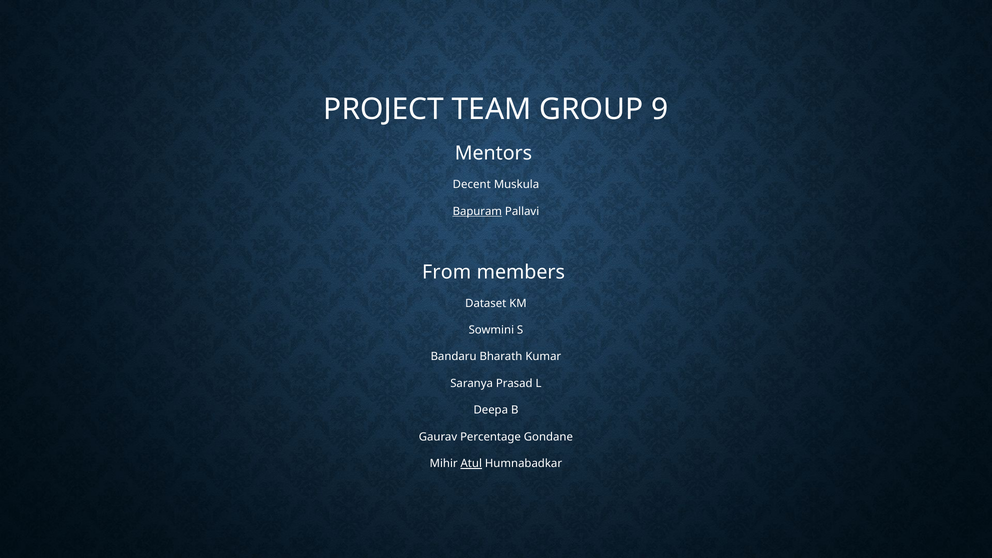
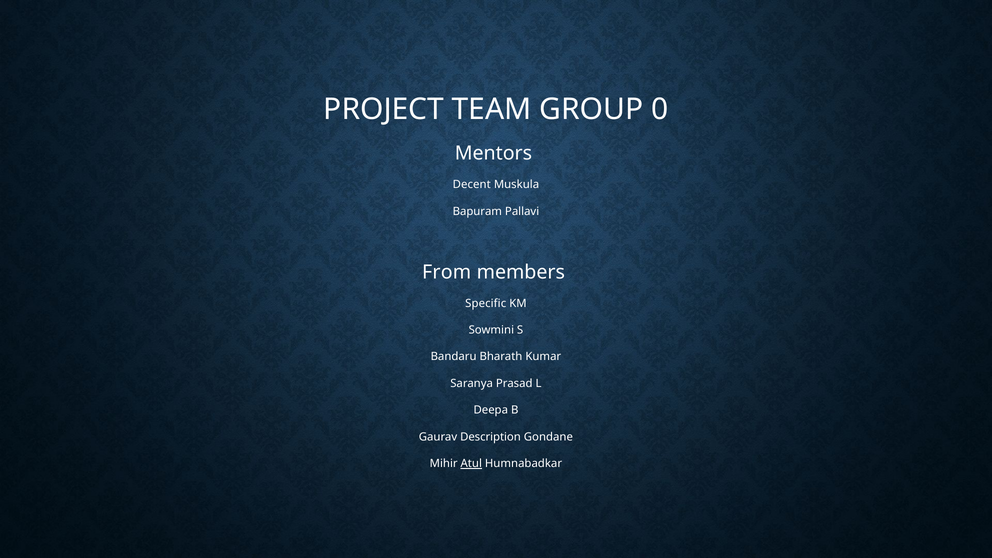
9: 9 -> 0
Bapuram underline: present -> none
Dataset: Dataset -> Specific
Percentage: Percentage -> Description
